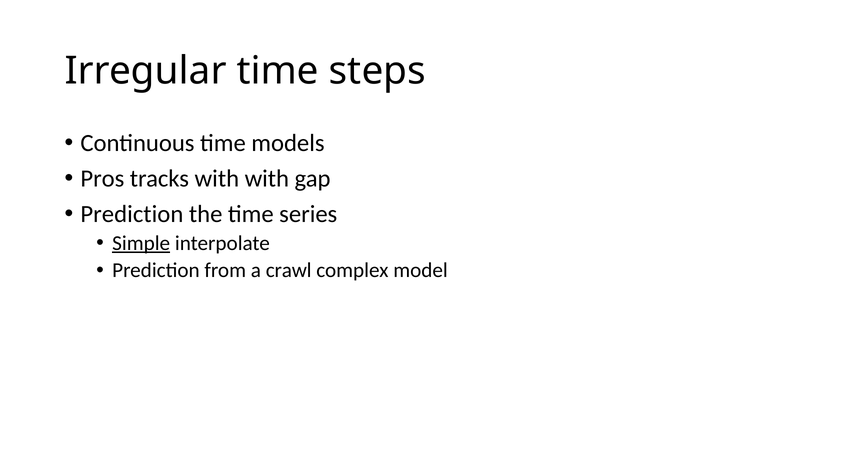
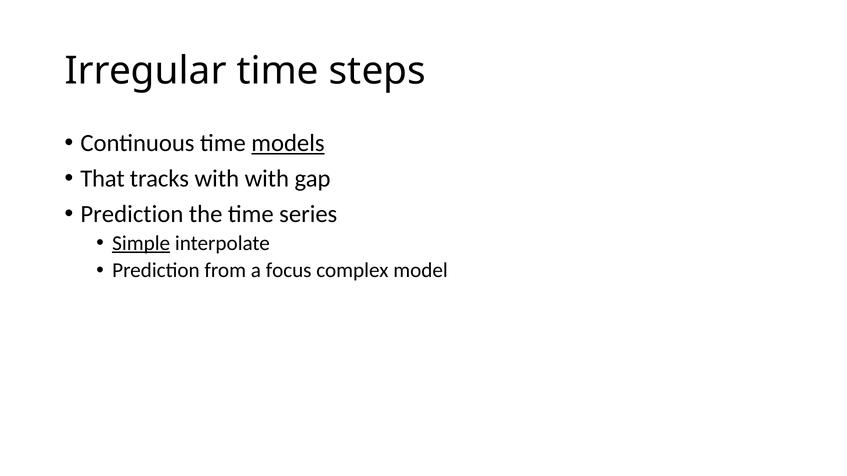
models underline: none -> present
Pros: Pros -> That
crawl: crawl -> focus
